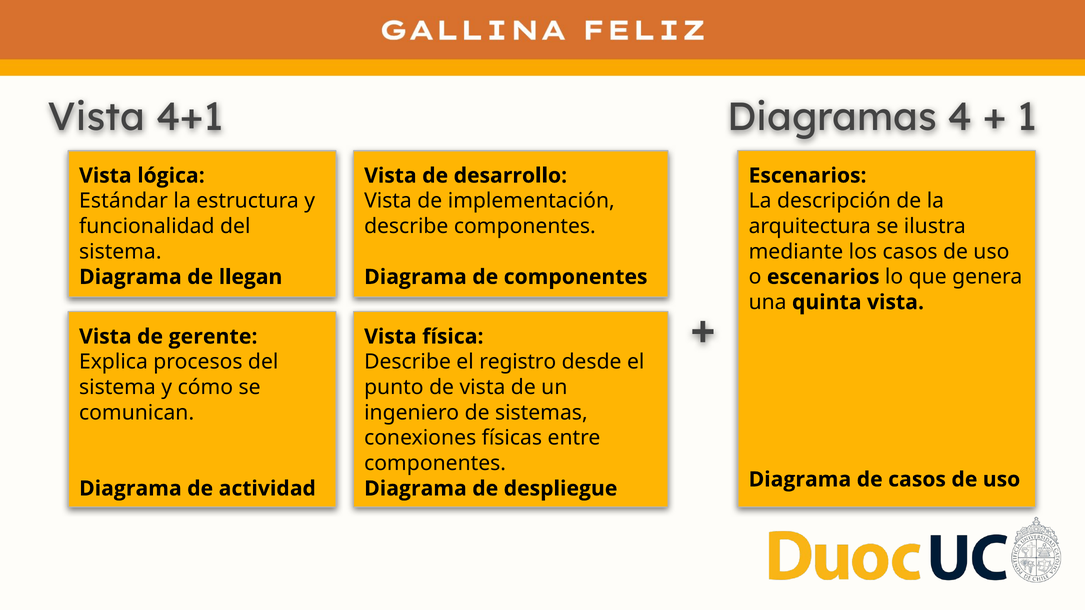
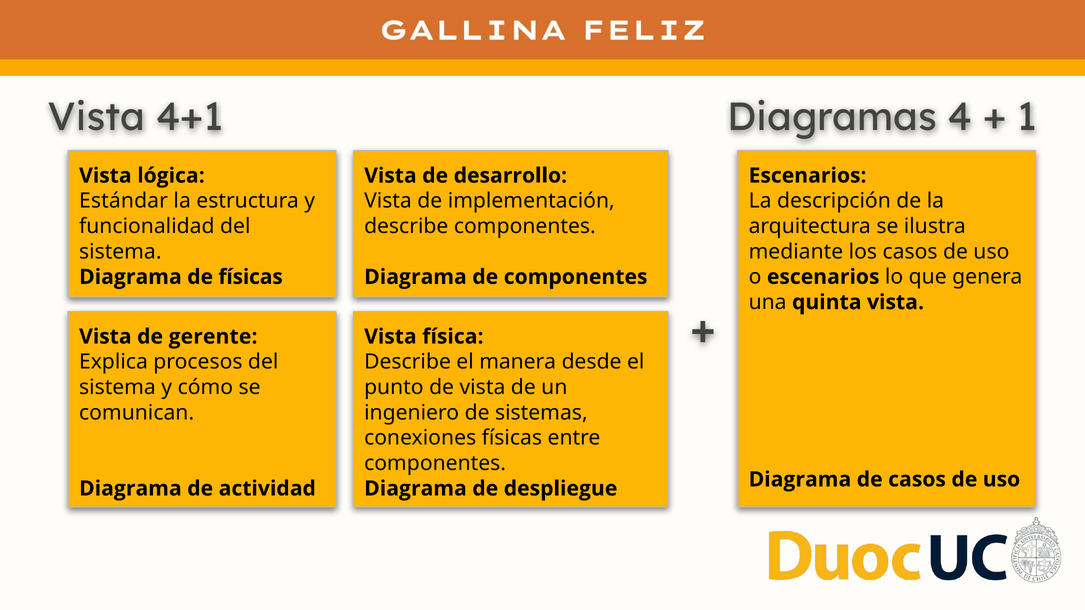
de llegan: llegan -> físicas
registro: registro -> manera
